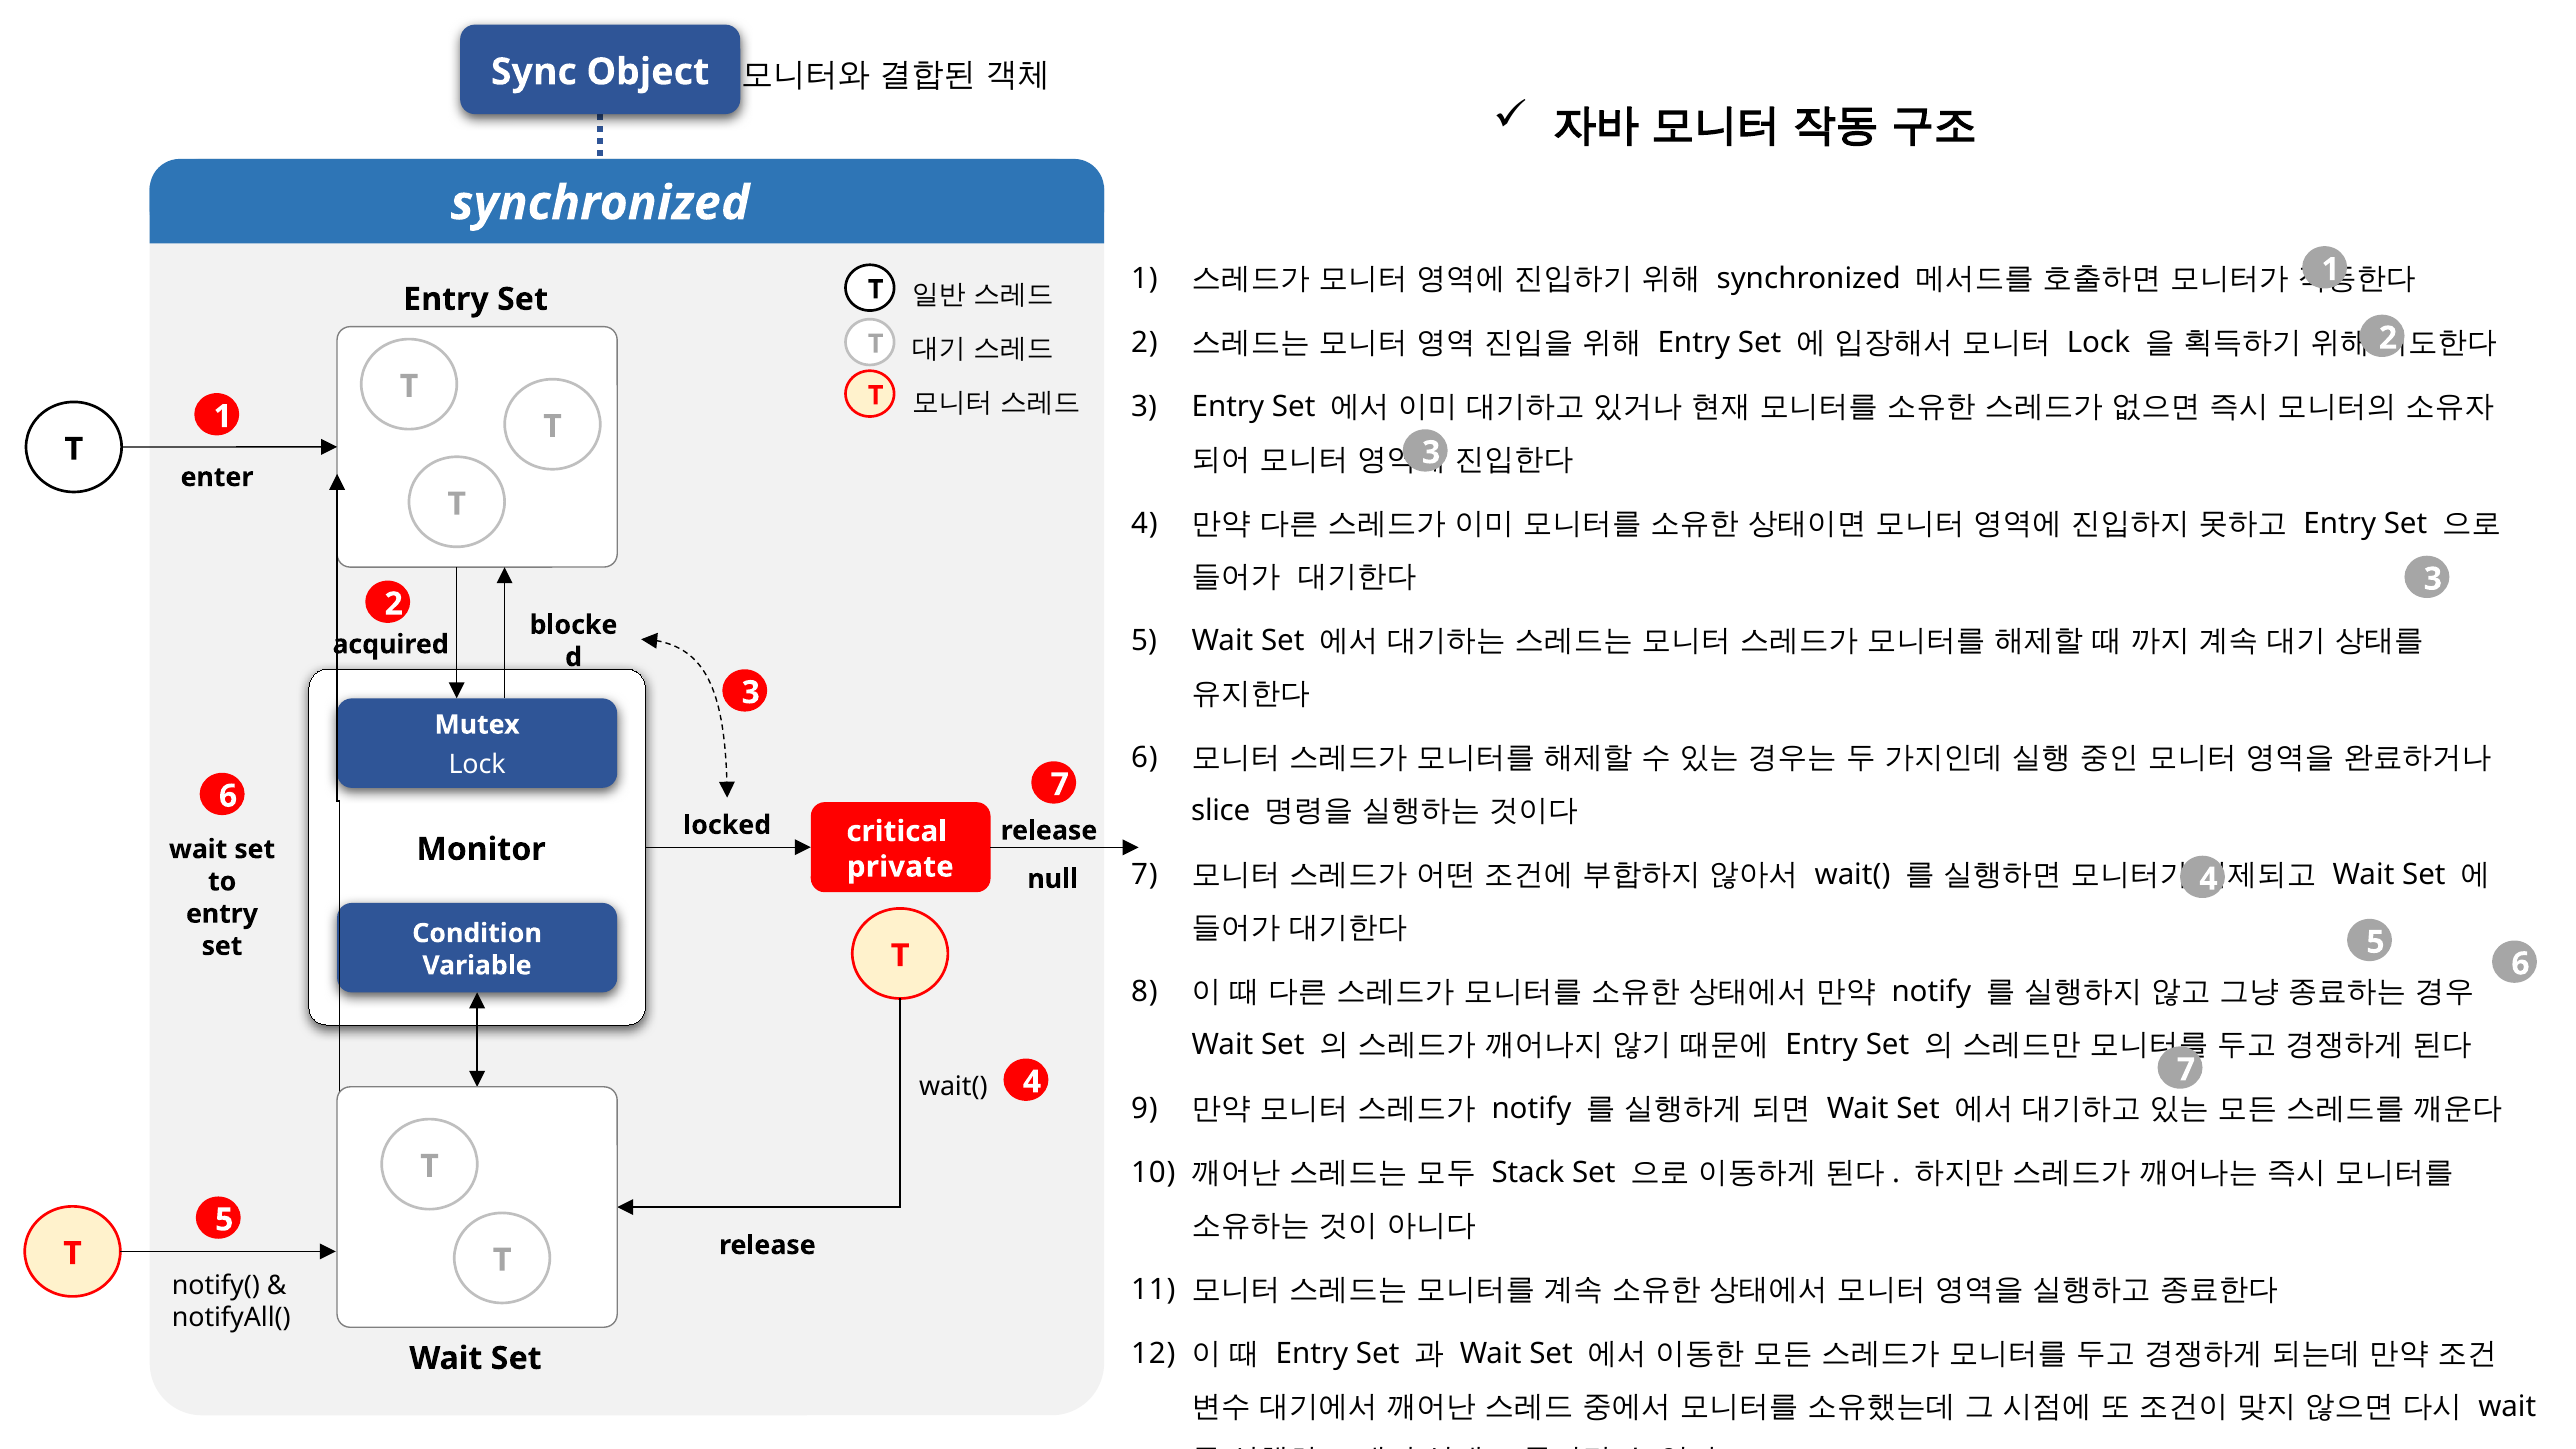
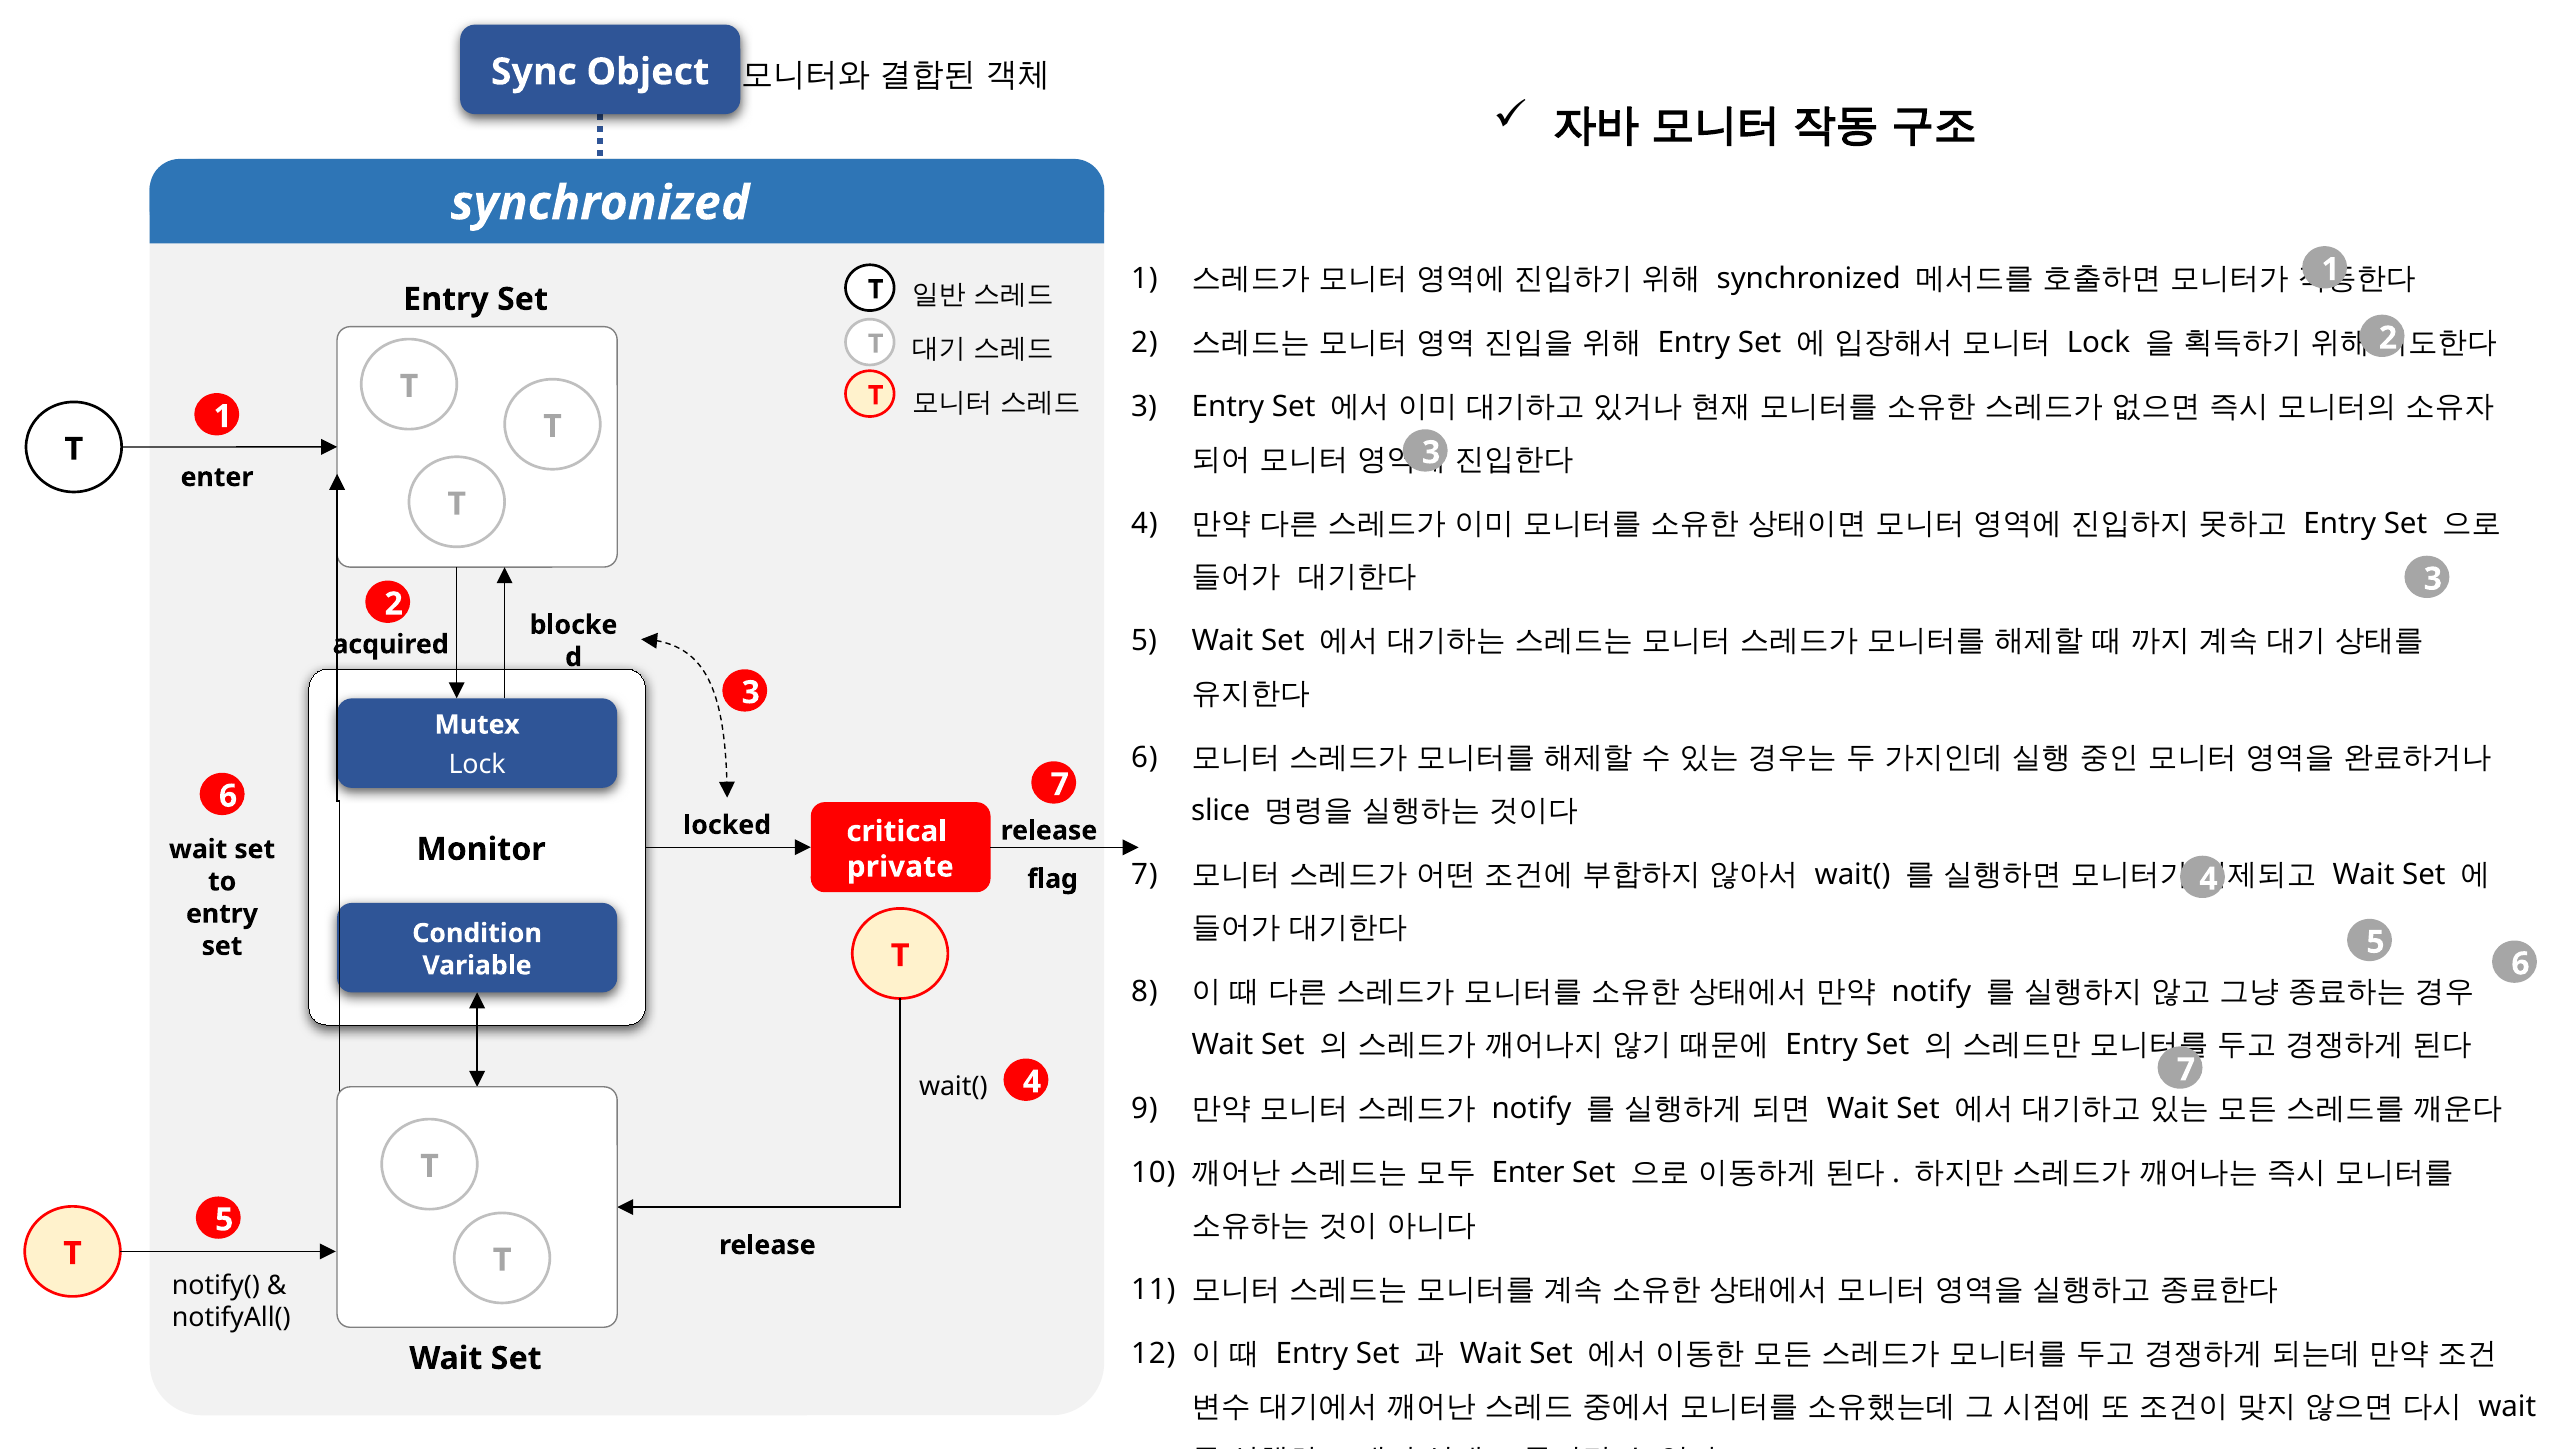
null: null -> flag
Stack at (1528, 1173): Stack -> Enter
